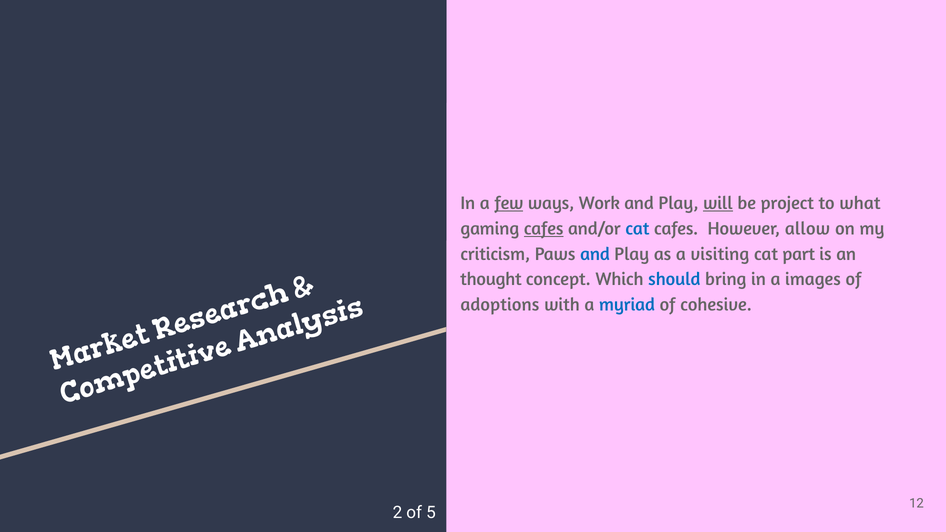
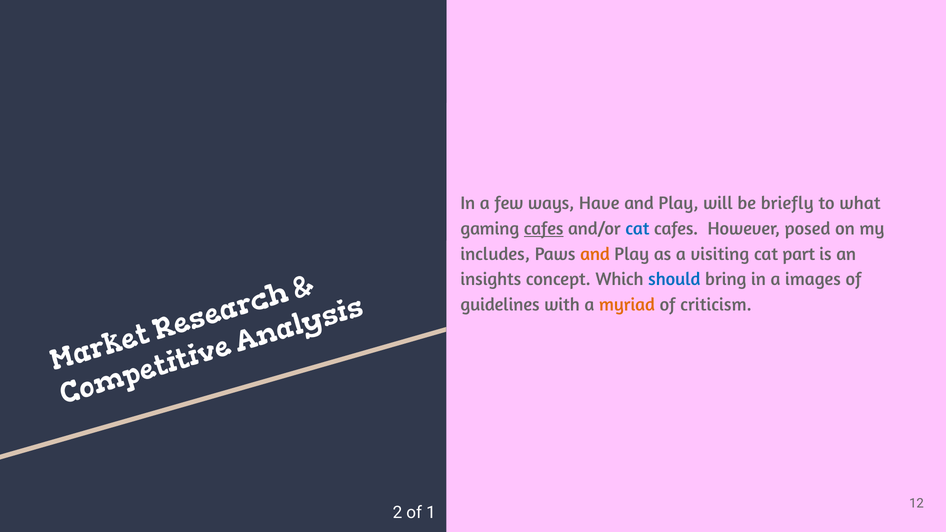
few underline: present -> none
Work: Work -> Have
will underline: present -> none
project: project -> briefly
allow: allow -> posed
criticism: criticism -> includes
and at (595, 254) colour: blue -> orange
thought: thought -> insights
adoptions: adoptions -> guidelines
myriad colour: blue -> orange
cohesive: cohesive -> criticism
5: 5 -> 1
